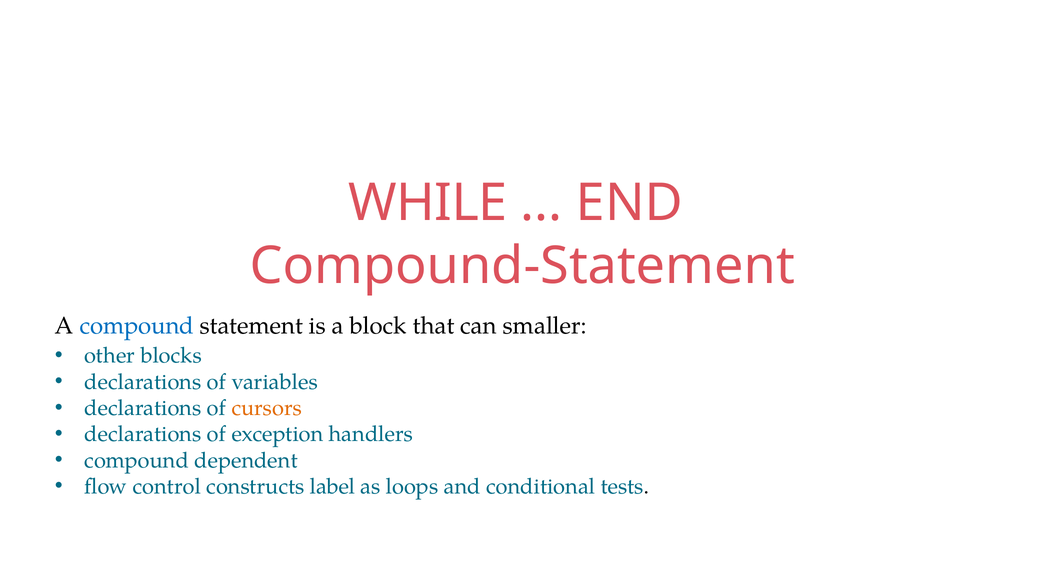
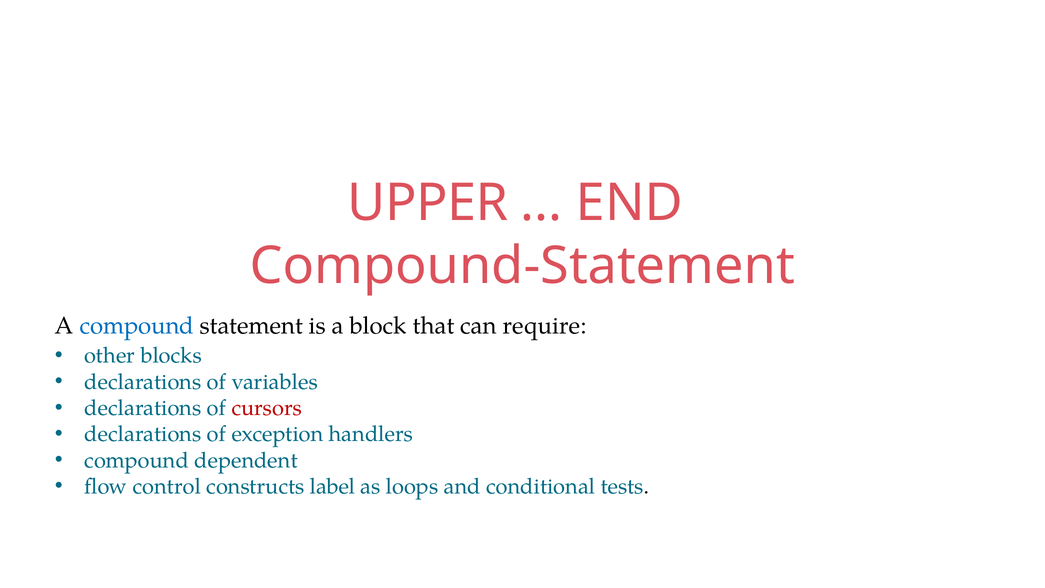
WHILE: WHILE -> UPPER
smaller: smaller -> require
cursors colour: orange -> red
